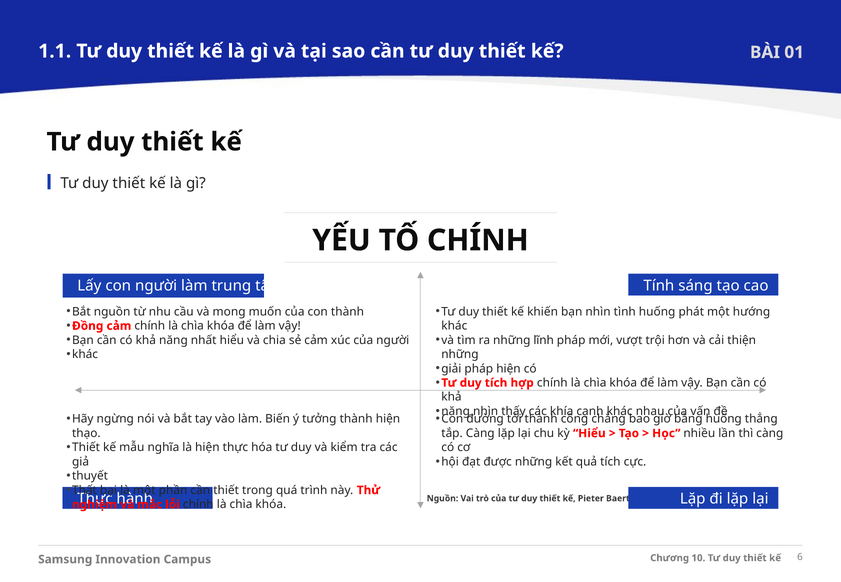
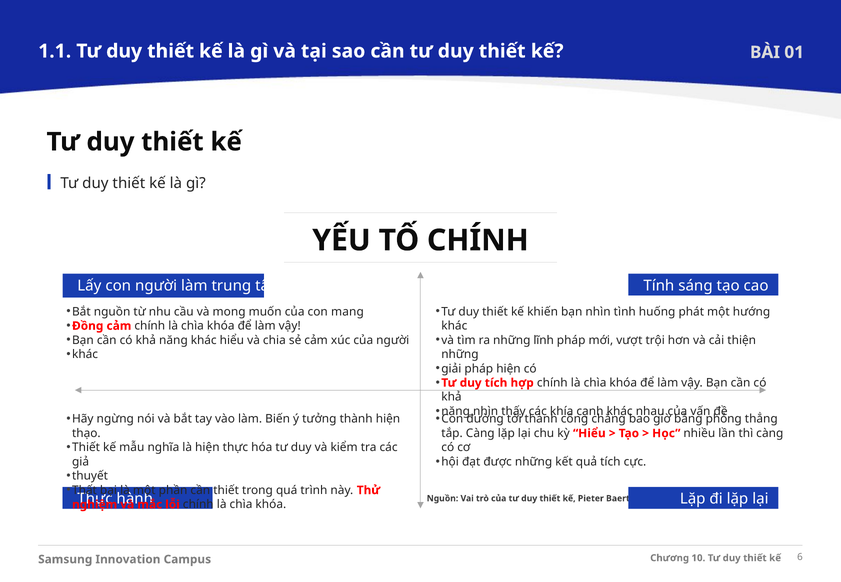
con thành: thành -> mang
năng nhất: nhất -> khác
bằng huống: huống -> phỏng
